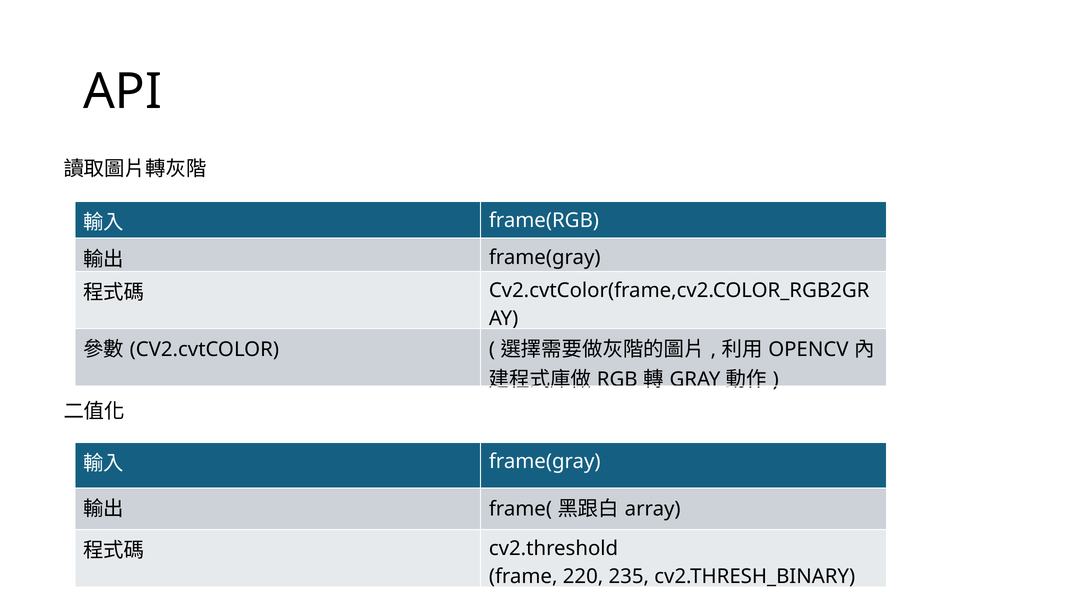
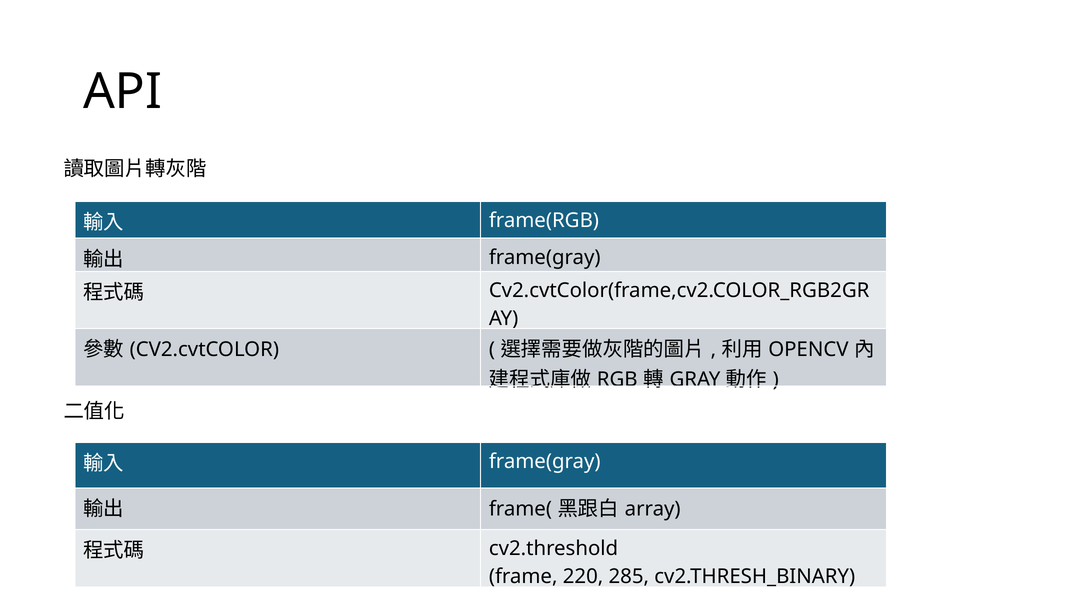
235: 235 -> 285
